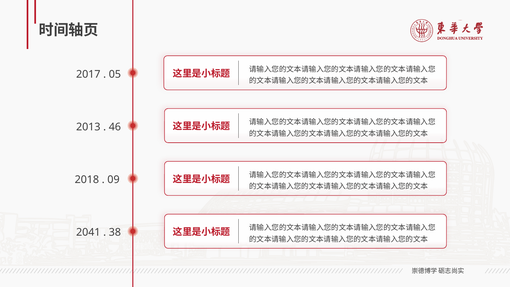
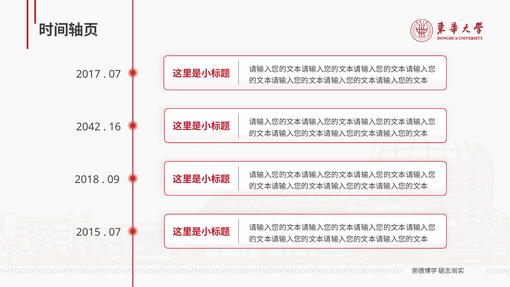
05 at (115, 74): 05 -> 07
2013: 2013 -> 2042
46: 46 -> 16
2041: 2041 -> 2015
38 at (115, 232): 38 -> 07
